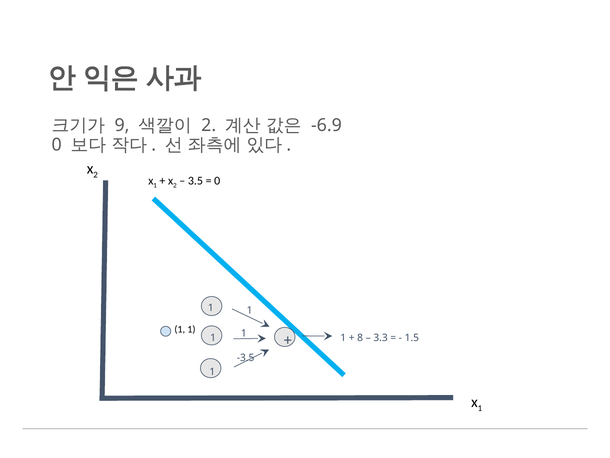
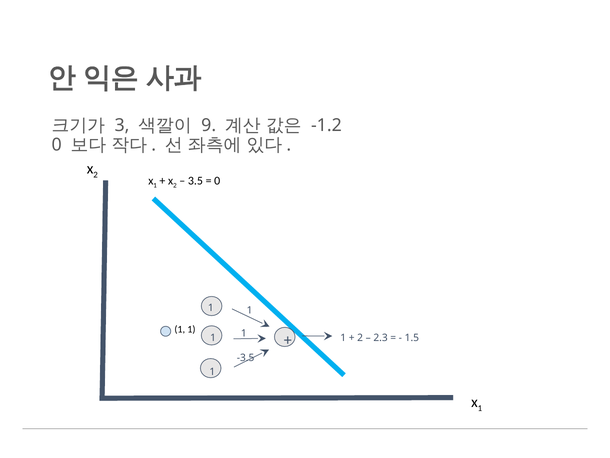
9: 9 -> 3
2 at (209, 125): 2 -> 9
-6.9: -6.9 -> -1.2
8 at (360, 337): 8 -> 2
3.3: 3.3 -> 2.3
